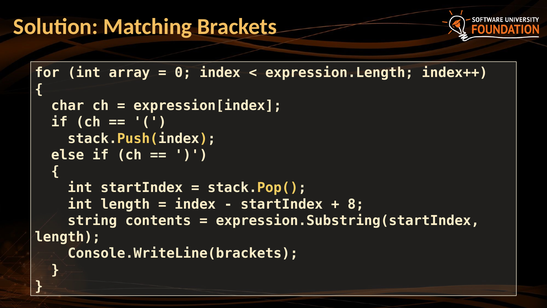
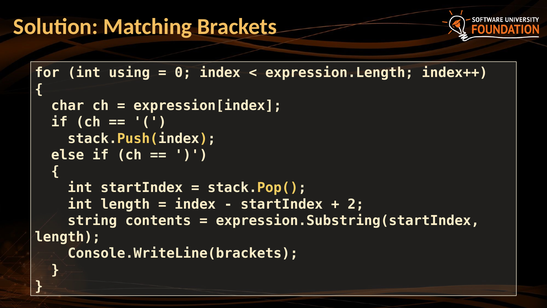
array: array -> using
8: 8 -> 2
